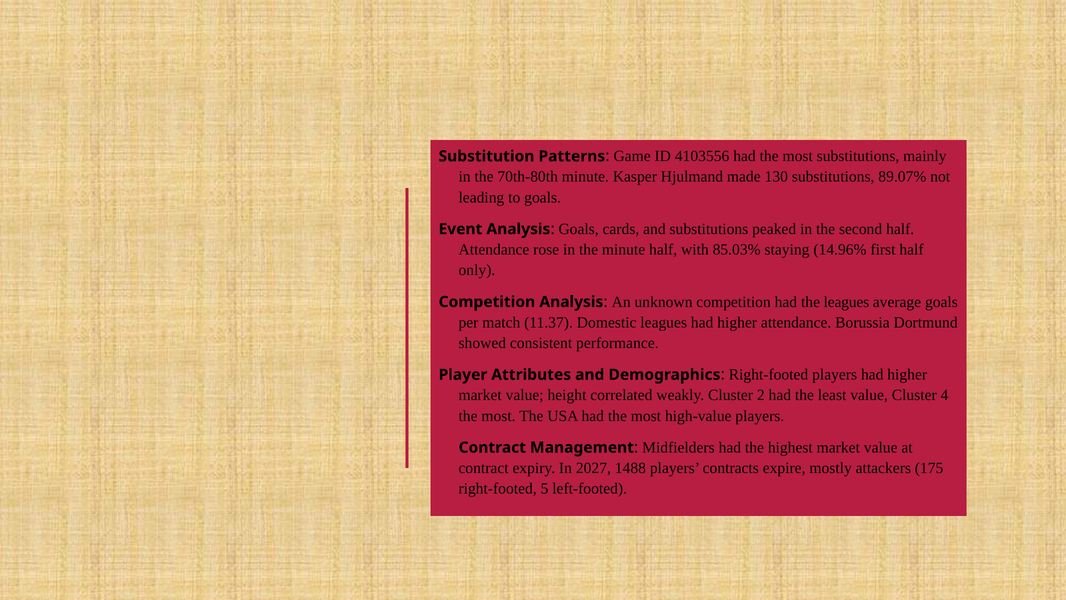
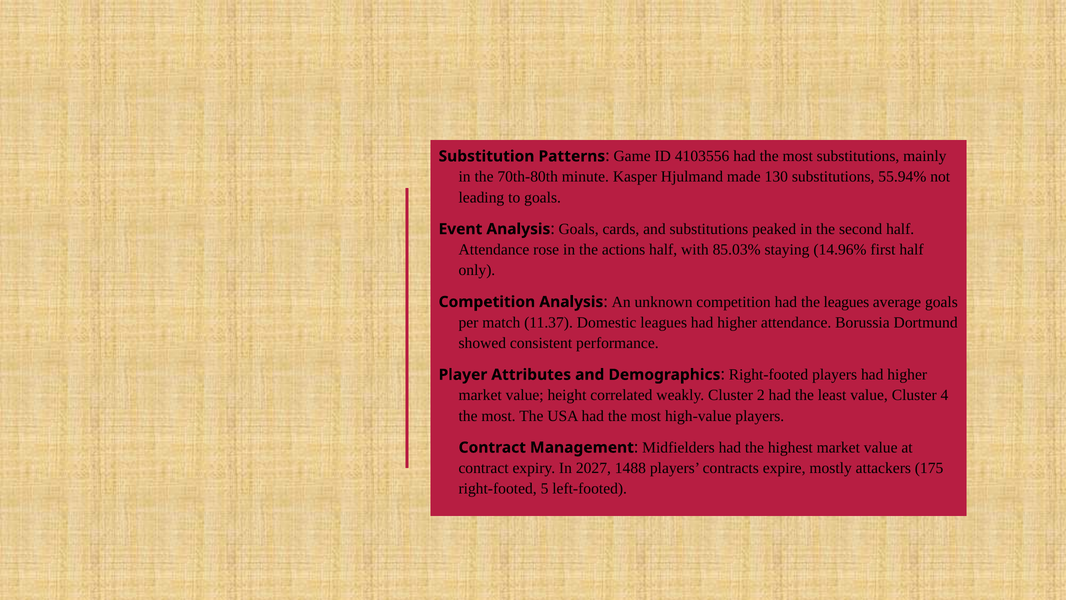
89.07%: 89.07% -> 55.94%
the minute: minute -> actions
